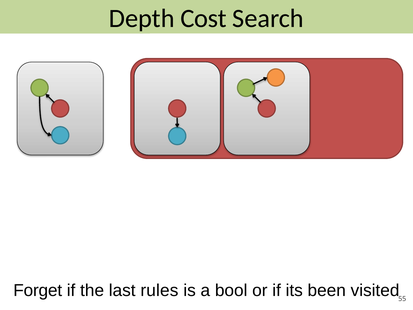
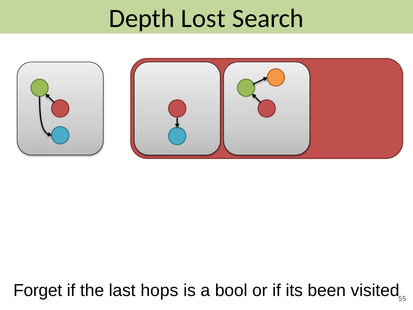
Cost: Cost -> Lost
rules: rules -> hops
